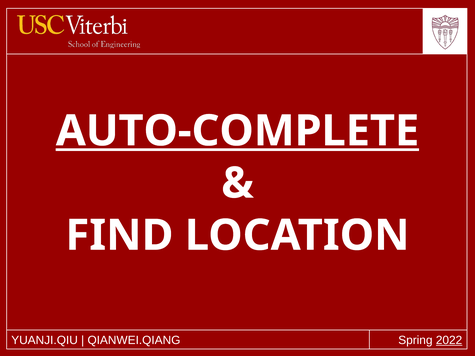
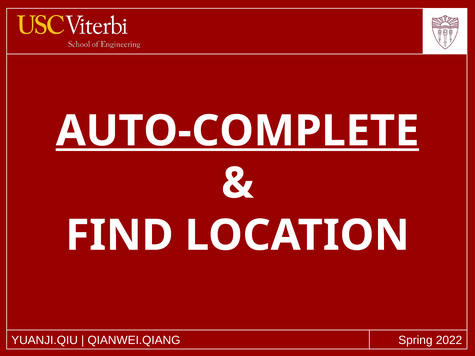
2022 underline: present -> none
